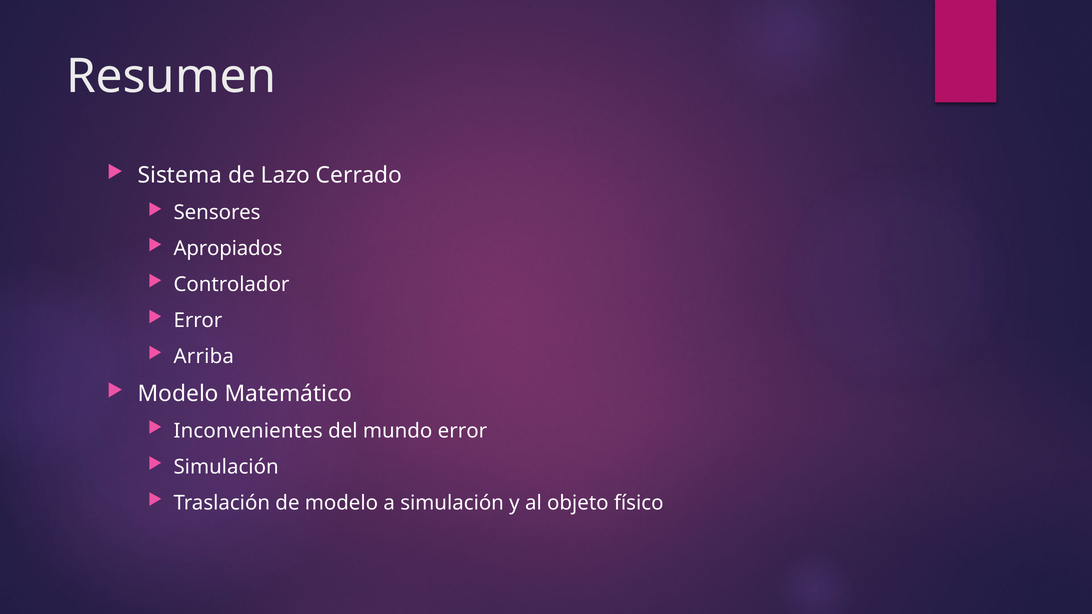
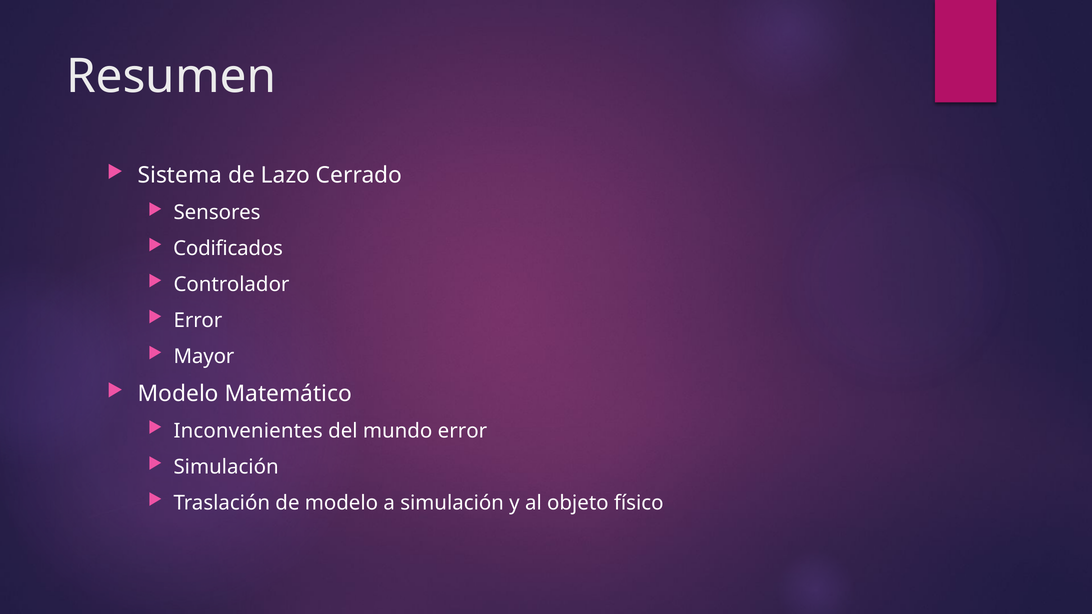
Apropiados: Apropiados -> Codificados
Arriba: Arriba -> Mayor
